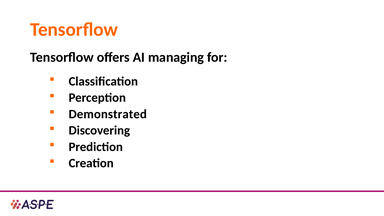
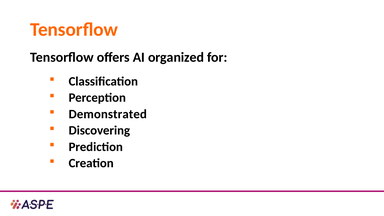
managing: managing -> organized
